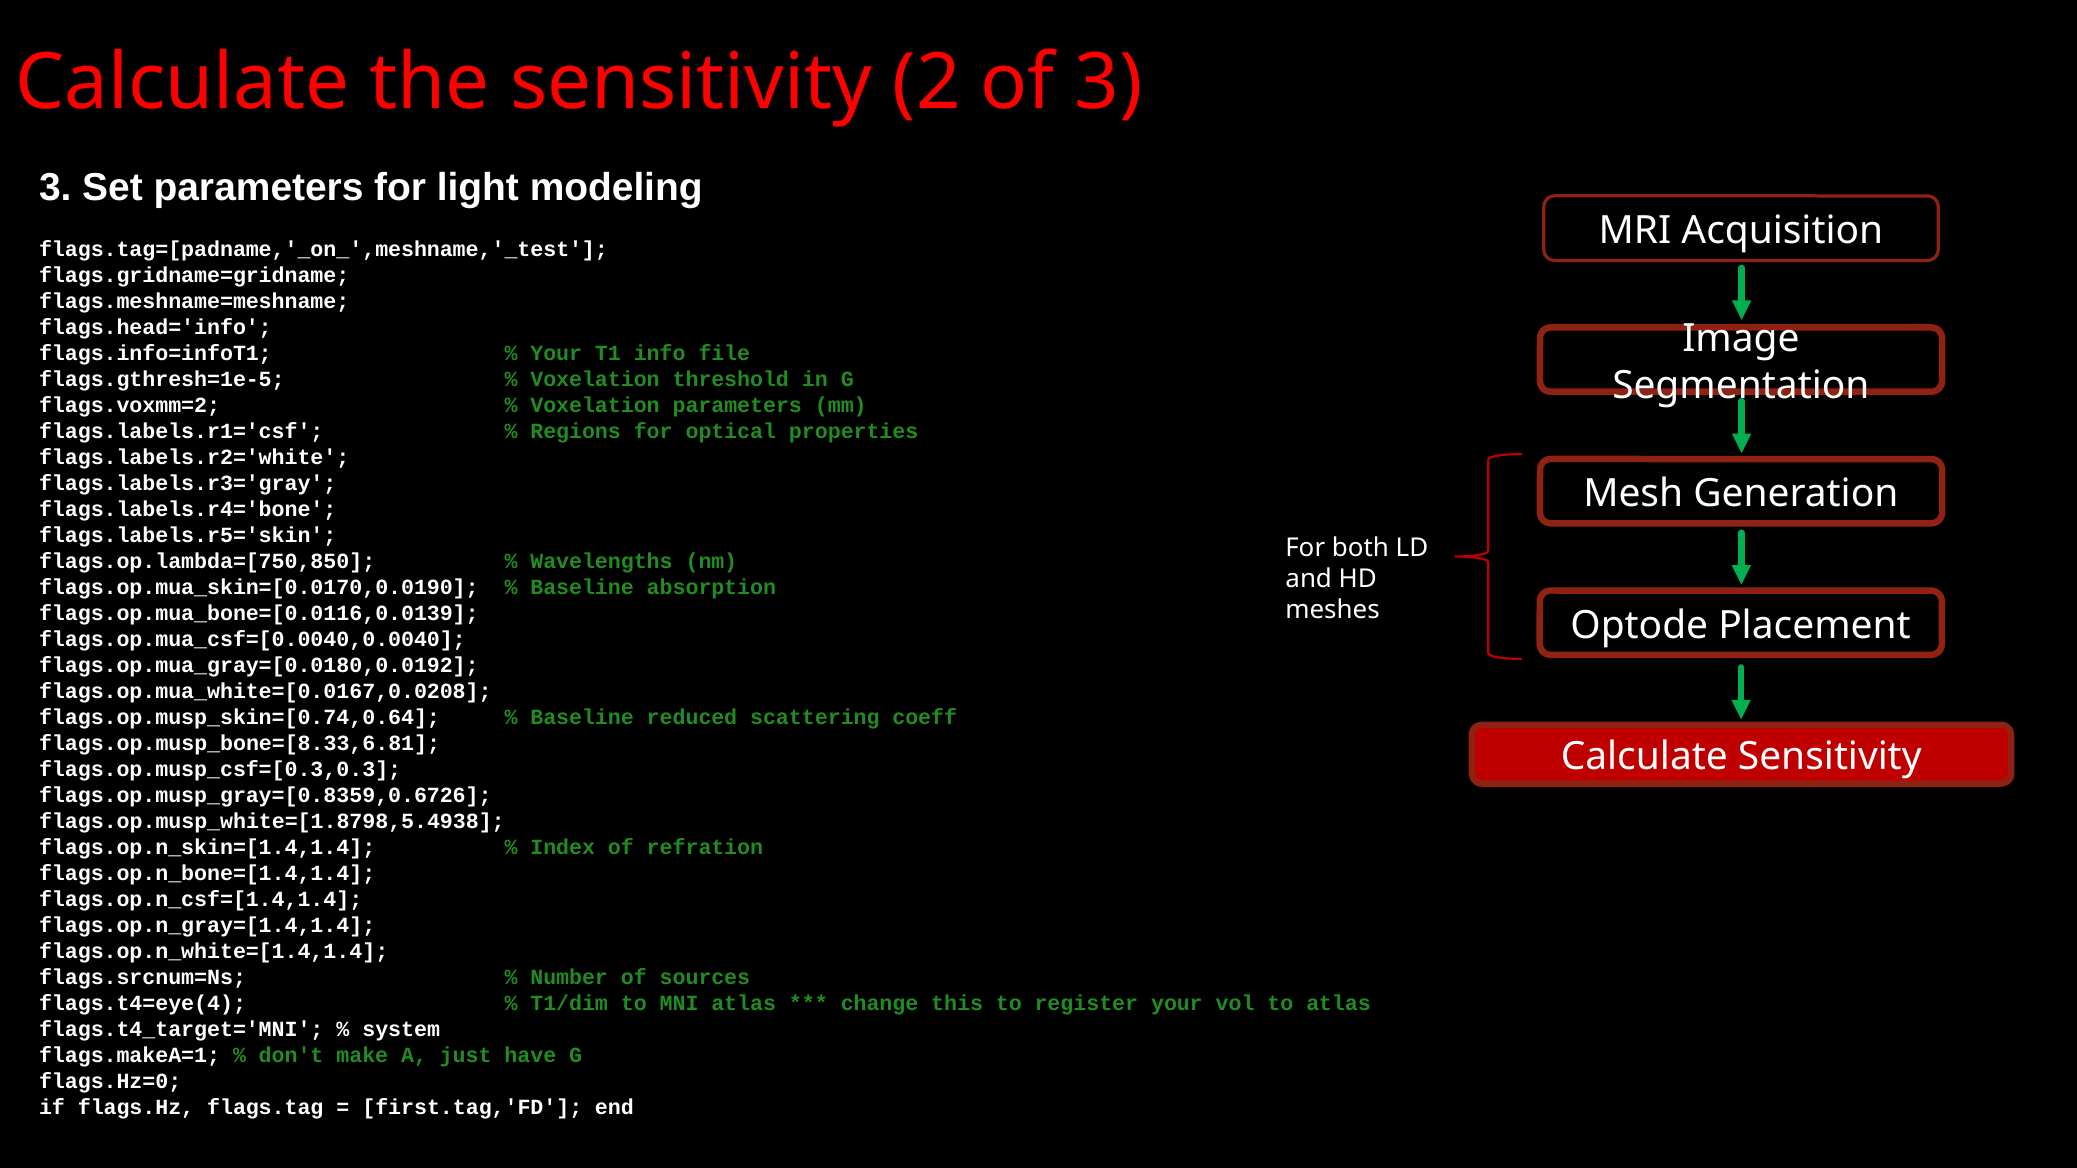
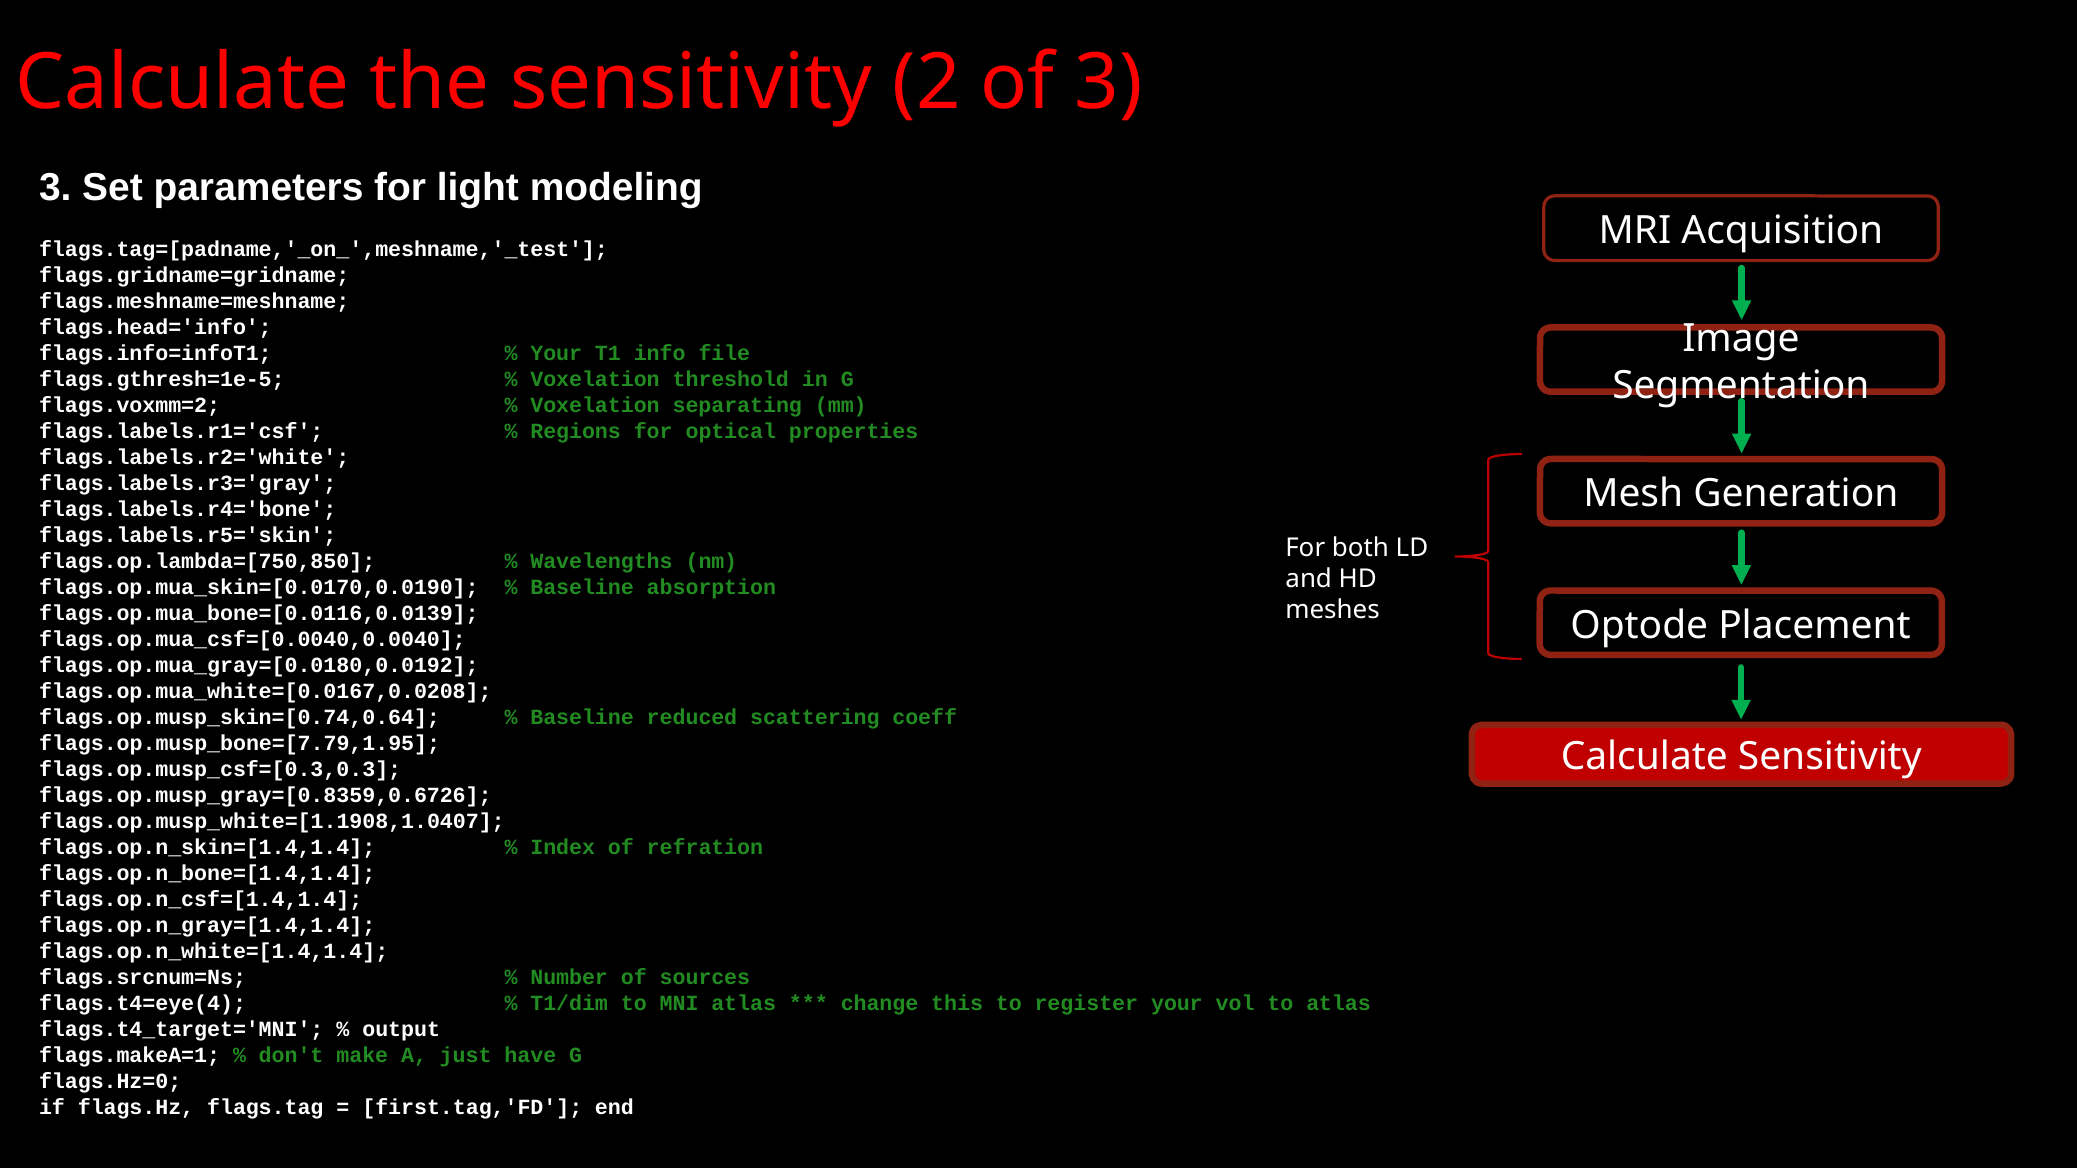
Voxelation parameters: parameters -> separating
flags.op.musp_bone=[8.33,6.81: flags.op.musp_bone=[8.33,6.81 -> flags.op.musp_bone=[7.79,1.95
flags.op.musp_white=[1.8798,5.4938: flags.op.musp_white=[1.8798,5.4938 -> flags.op.musp_white=[1.1908,1.0407
system: system -> output
